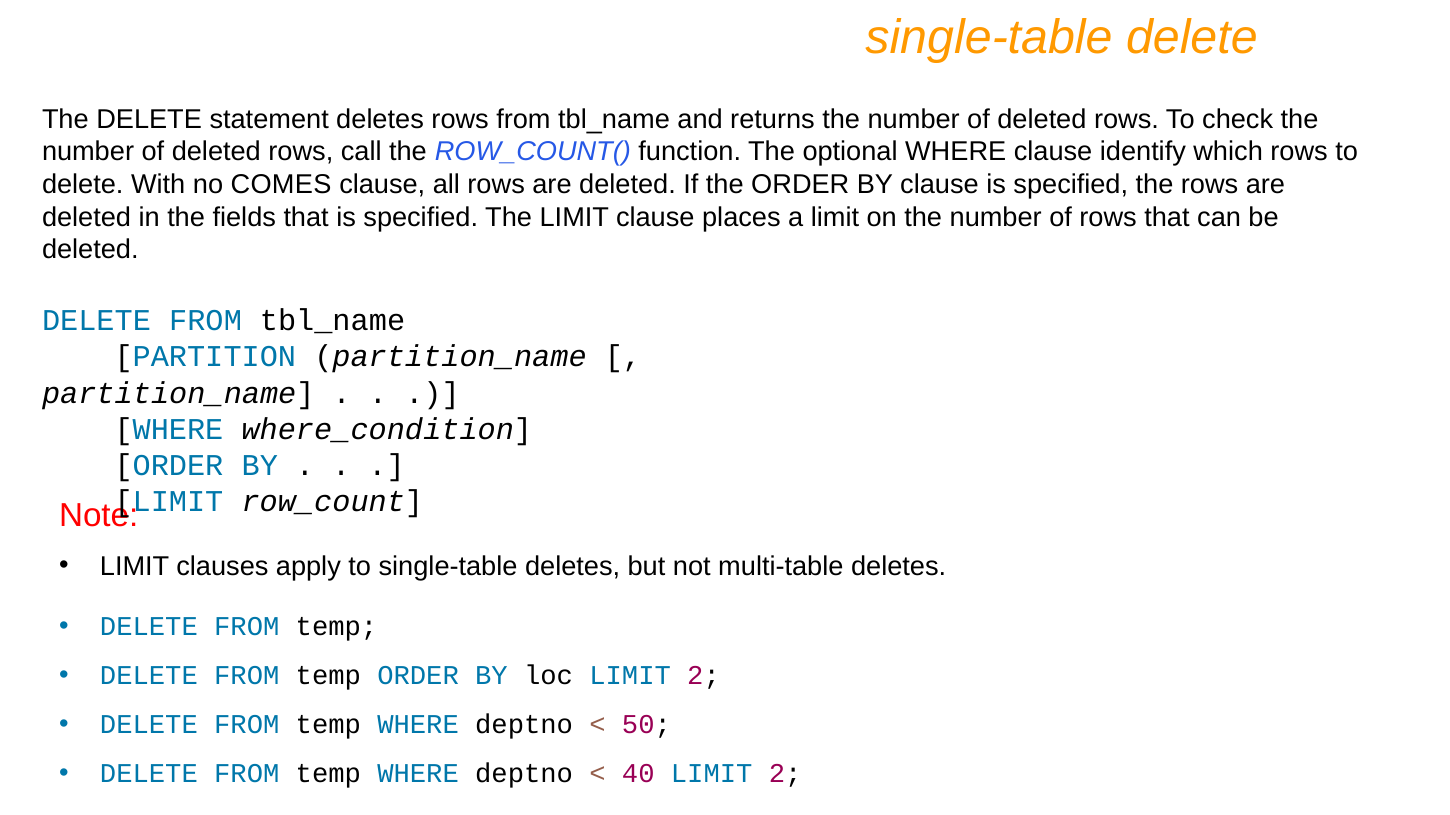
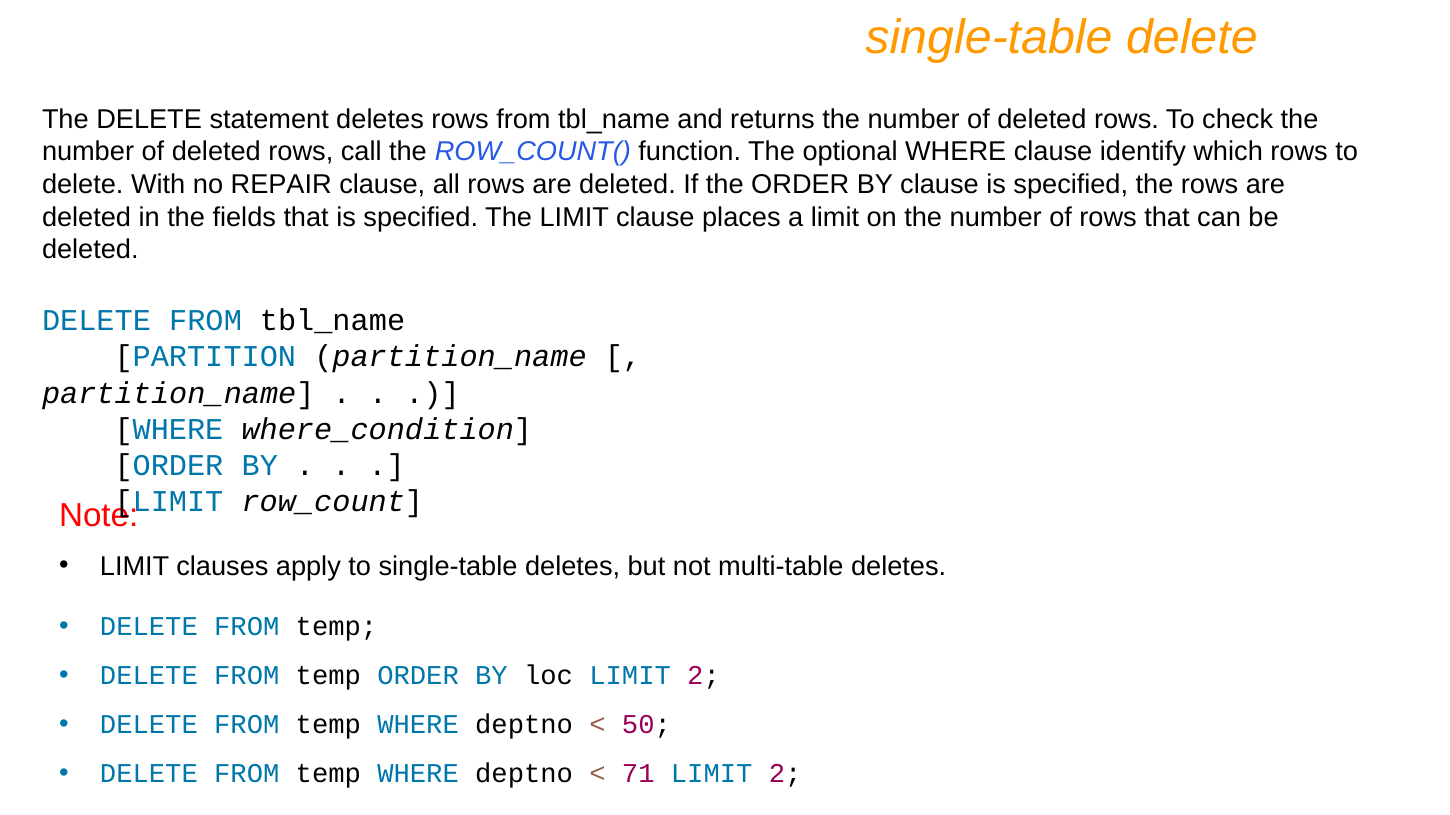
COMES: COMES -> REPAIR
40: 40 -> 71
